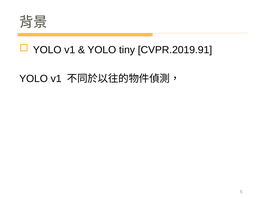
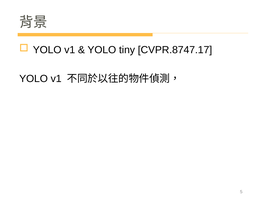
CVPR.2019.91: CVPR.2019.91 -> CVPR.8747.17
